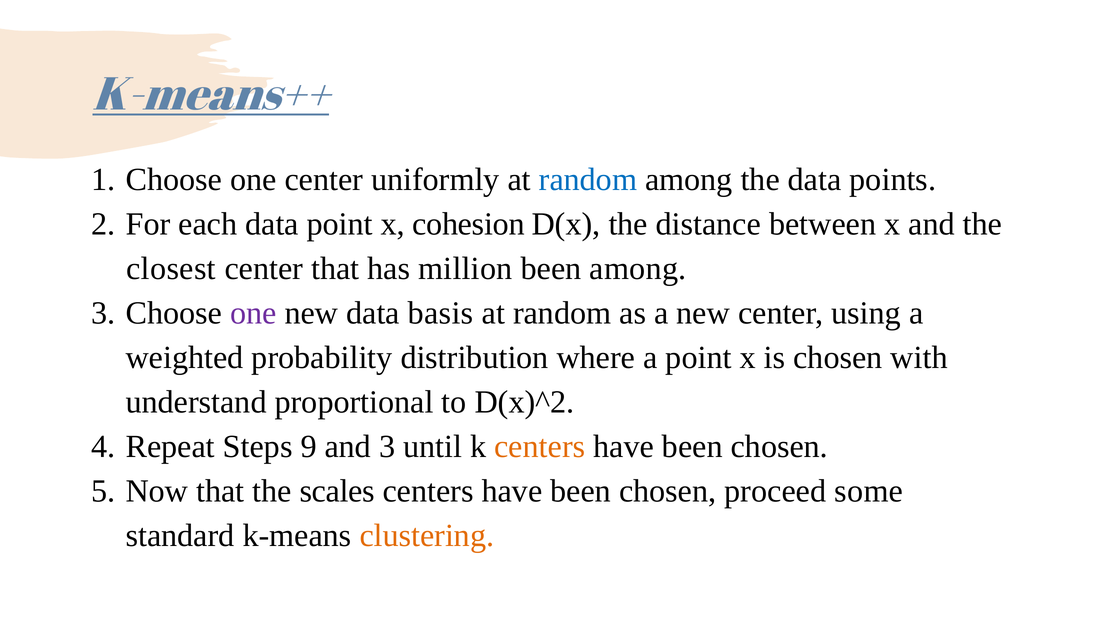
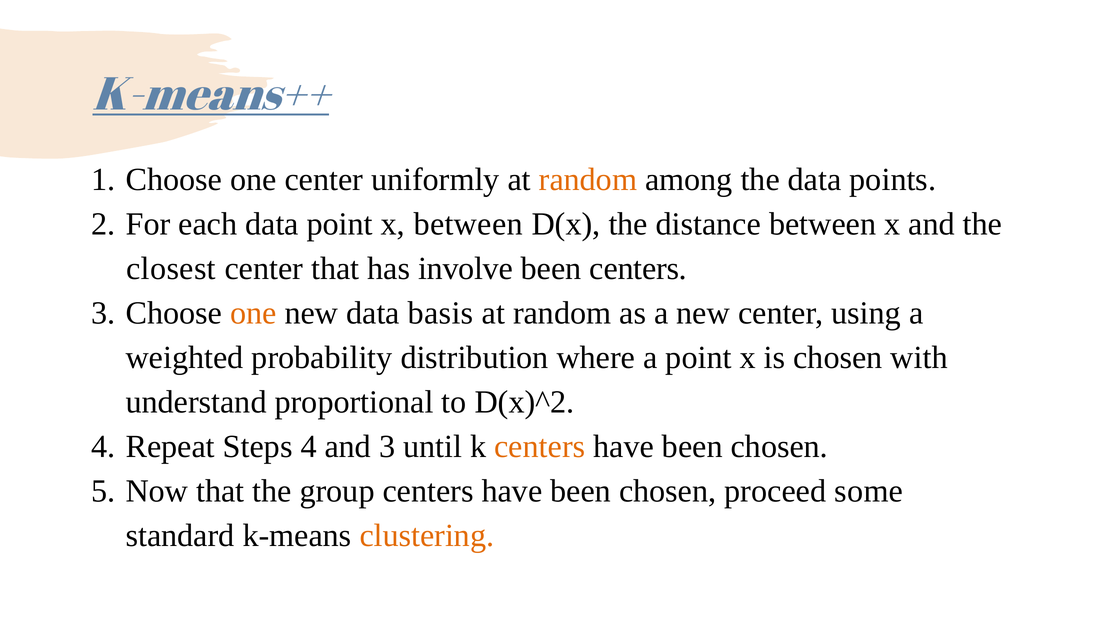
random at (588, 179) colour: blue -> orange
x cohesion: cohesion -> between
million: million -> involve
been among: among -> centers
one at (253, 313) colour: purple -> orange
Steps 9: 9 -> 4
scales: scales -> group
